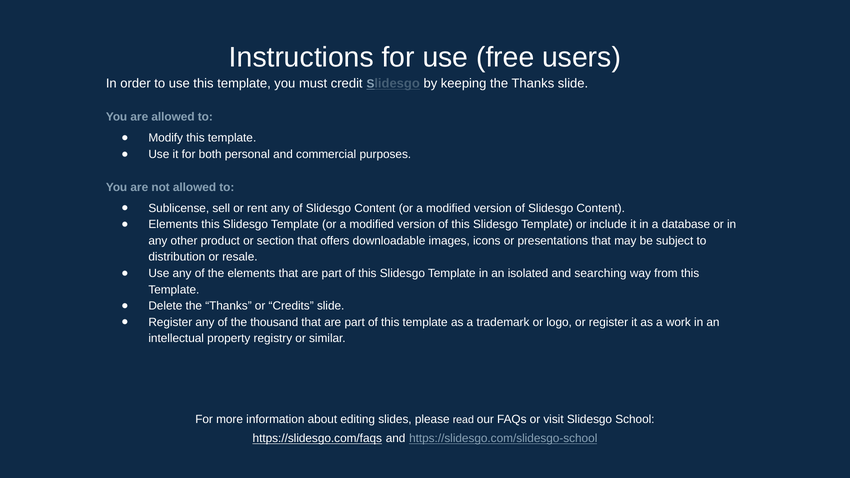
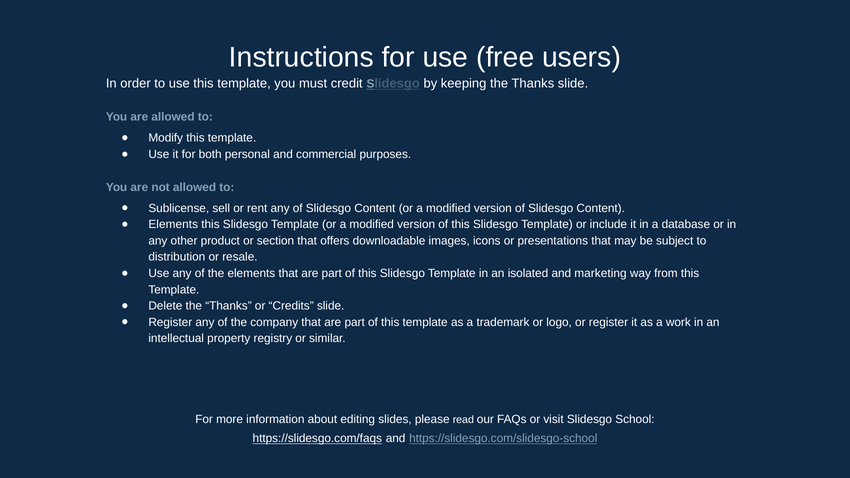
searching: searching -> marketing
thousand: thousand -> company
